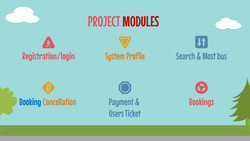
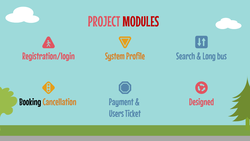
Most: Most -> Long
Booking colour: blue -> black
Bookings: Bookings -> Designed
